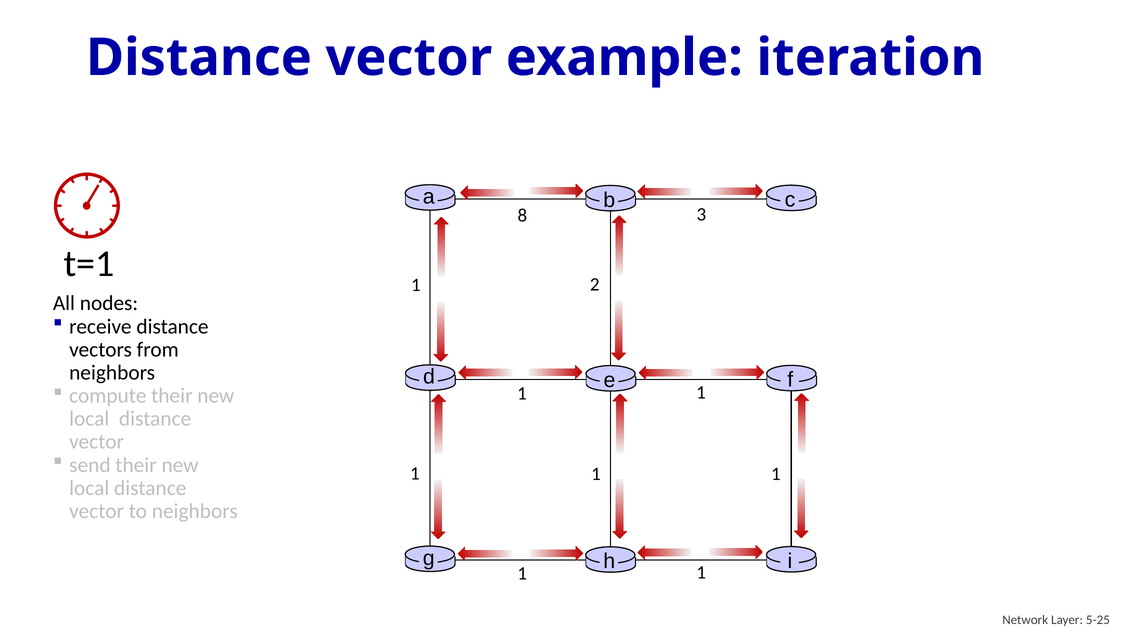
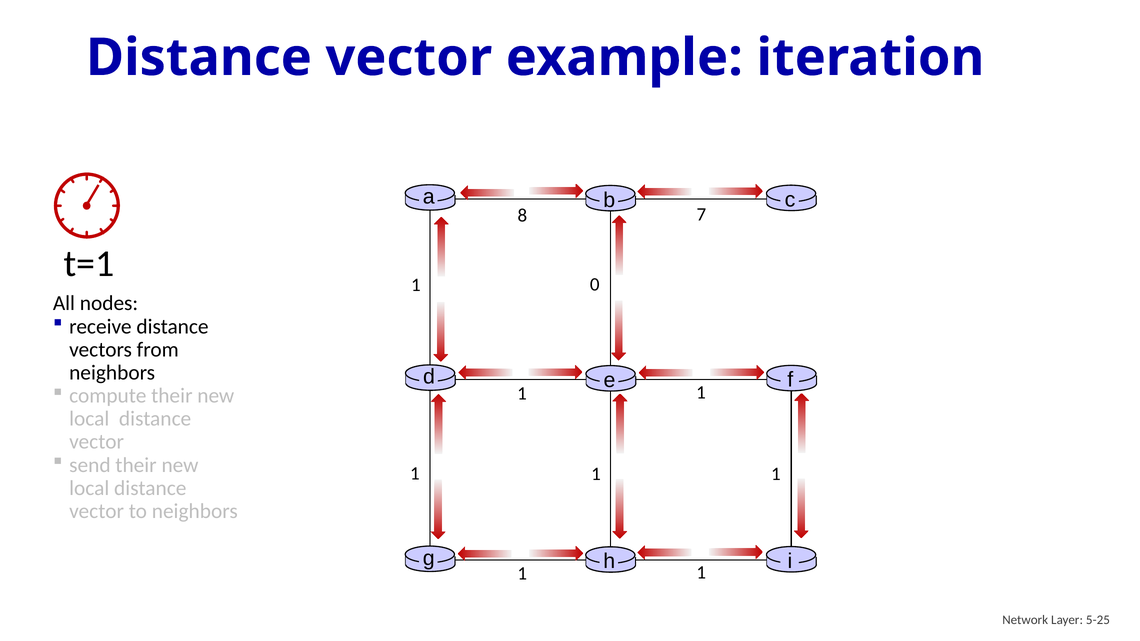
3: 3 -> 7
2: 2 -> 0
